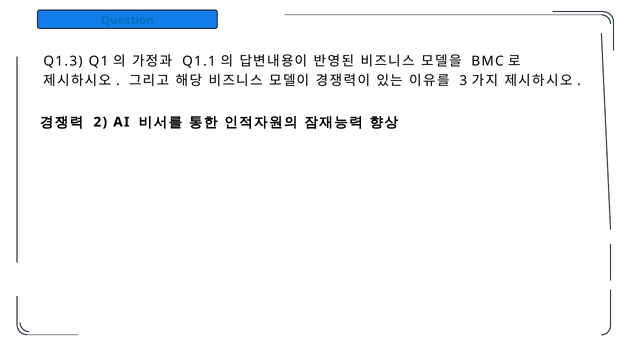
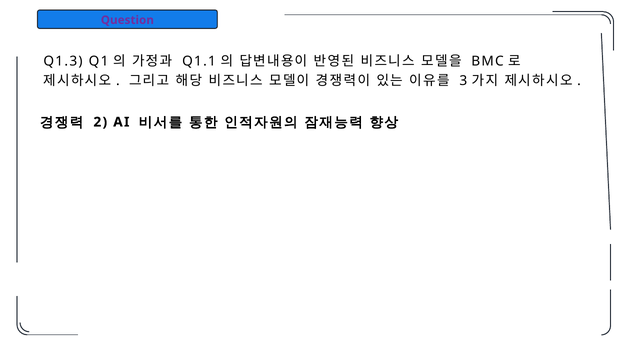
Question colour: blue -> purple
